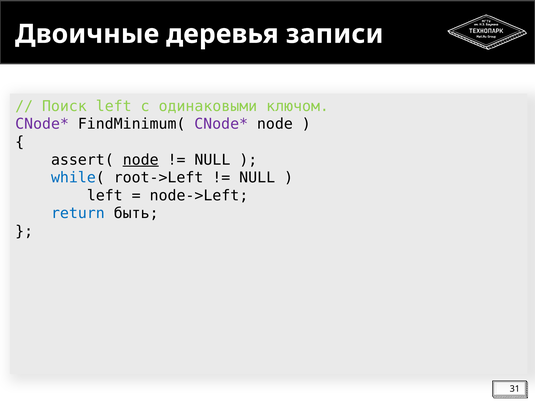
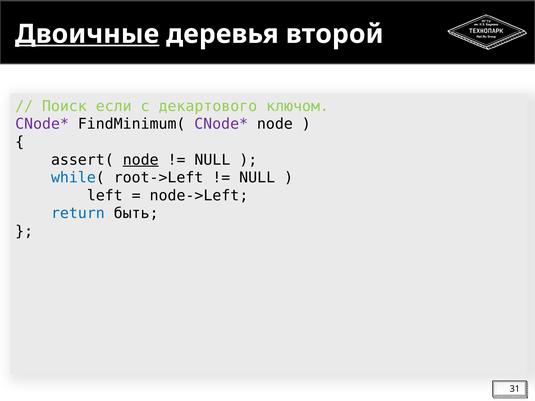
Двоичные underline: none -> present
записи: записи -> второй
Поиск left: left -> если
одинаковыми: одинаковыми -> декартового
